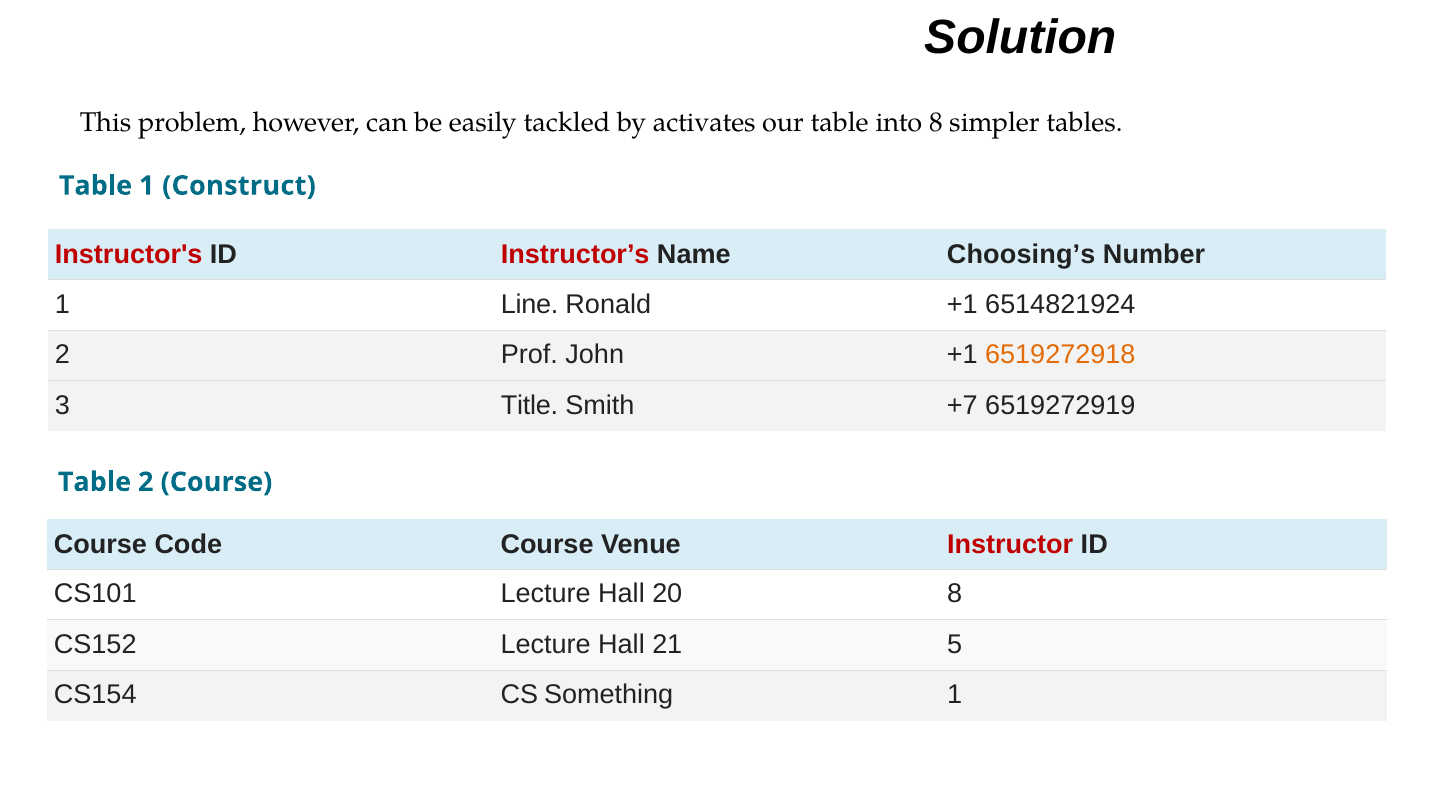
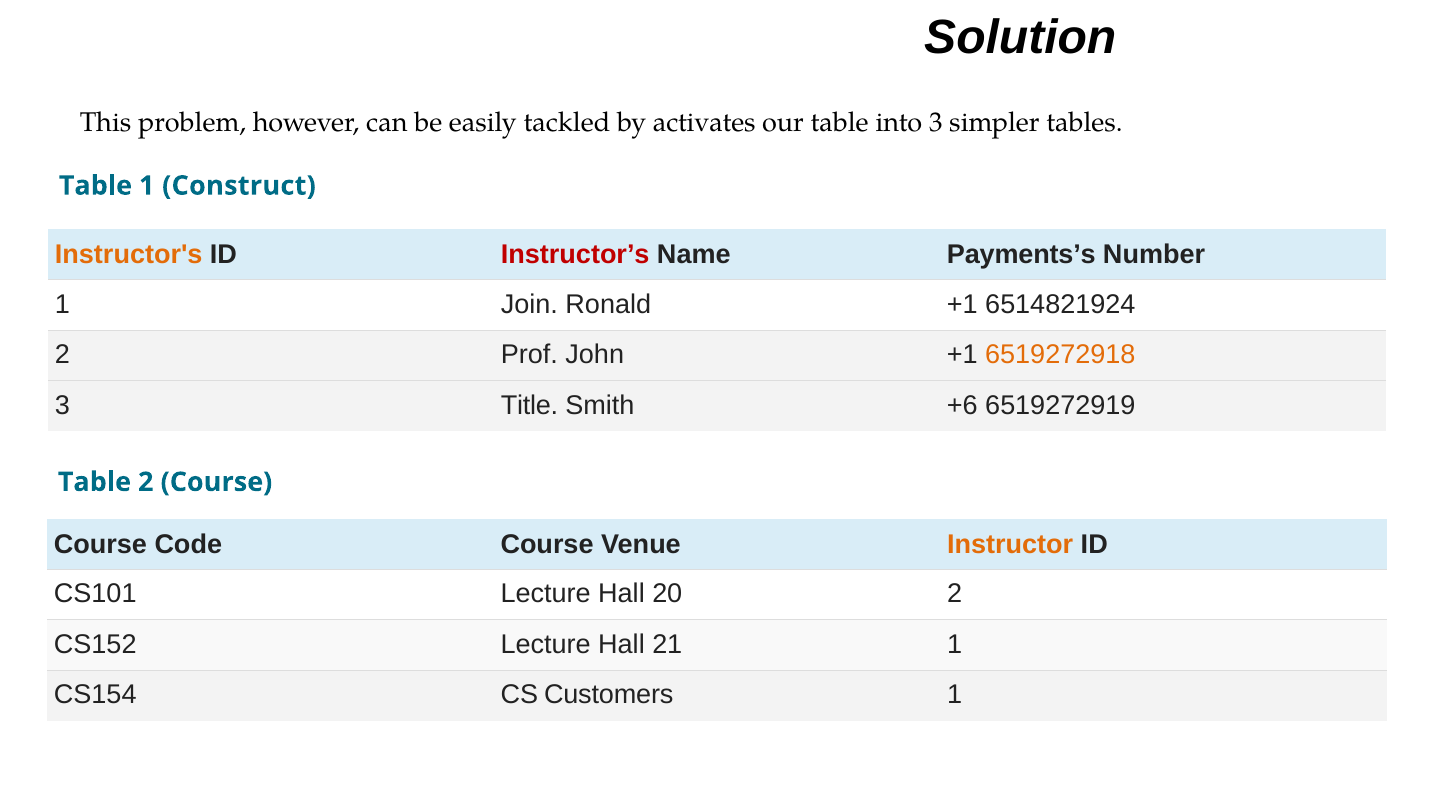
into 8: 8 -> 3
Instructor's colour: red -> orange
Choosing’s: Choosing’s -> Payments’s
Line: Line -> Join
+7: +7 -> +6
Instructor colour: red -> orange
20 8: 8 -> 2
21 5: 5 -> 1
Something: Something -> Customers
